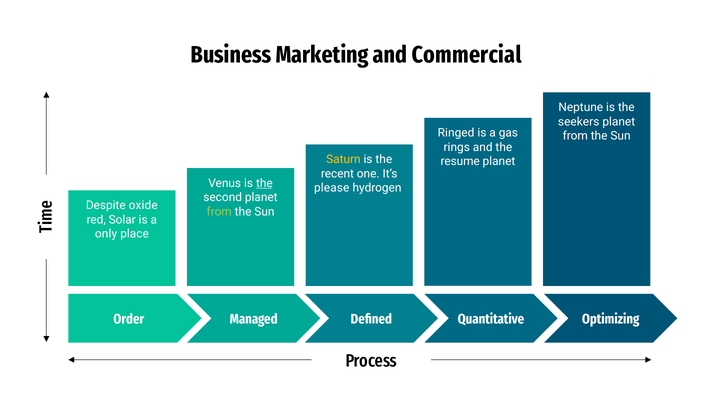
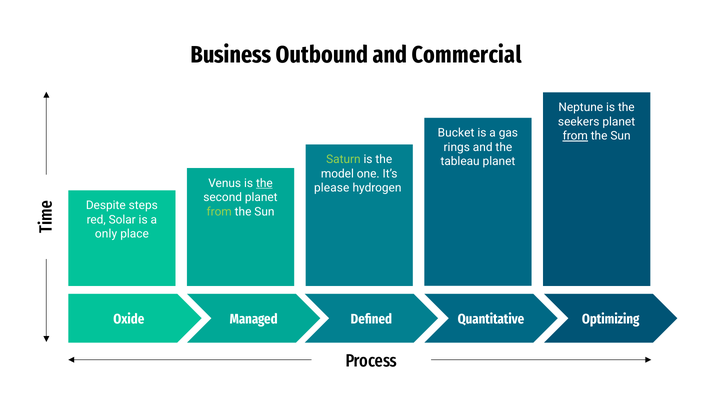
Marketing: Marketing -> Outbound
Ringed: Ringed -> Bucket
from at (575, 136) underline: none -> present
Saturn colour: yellow -> light green
resume: resume -> tableau
recent: recent -> model
oxide: oxide -> steps
Order: Order -> Oxide
